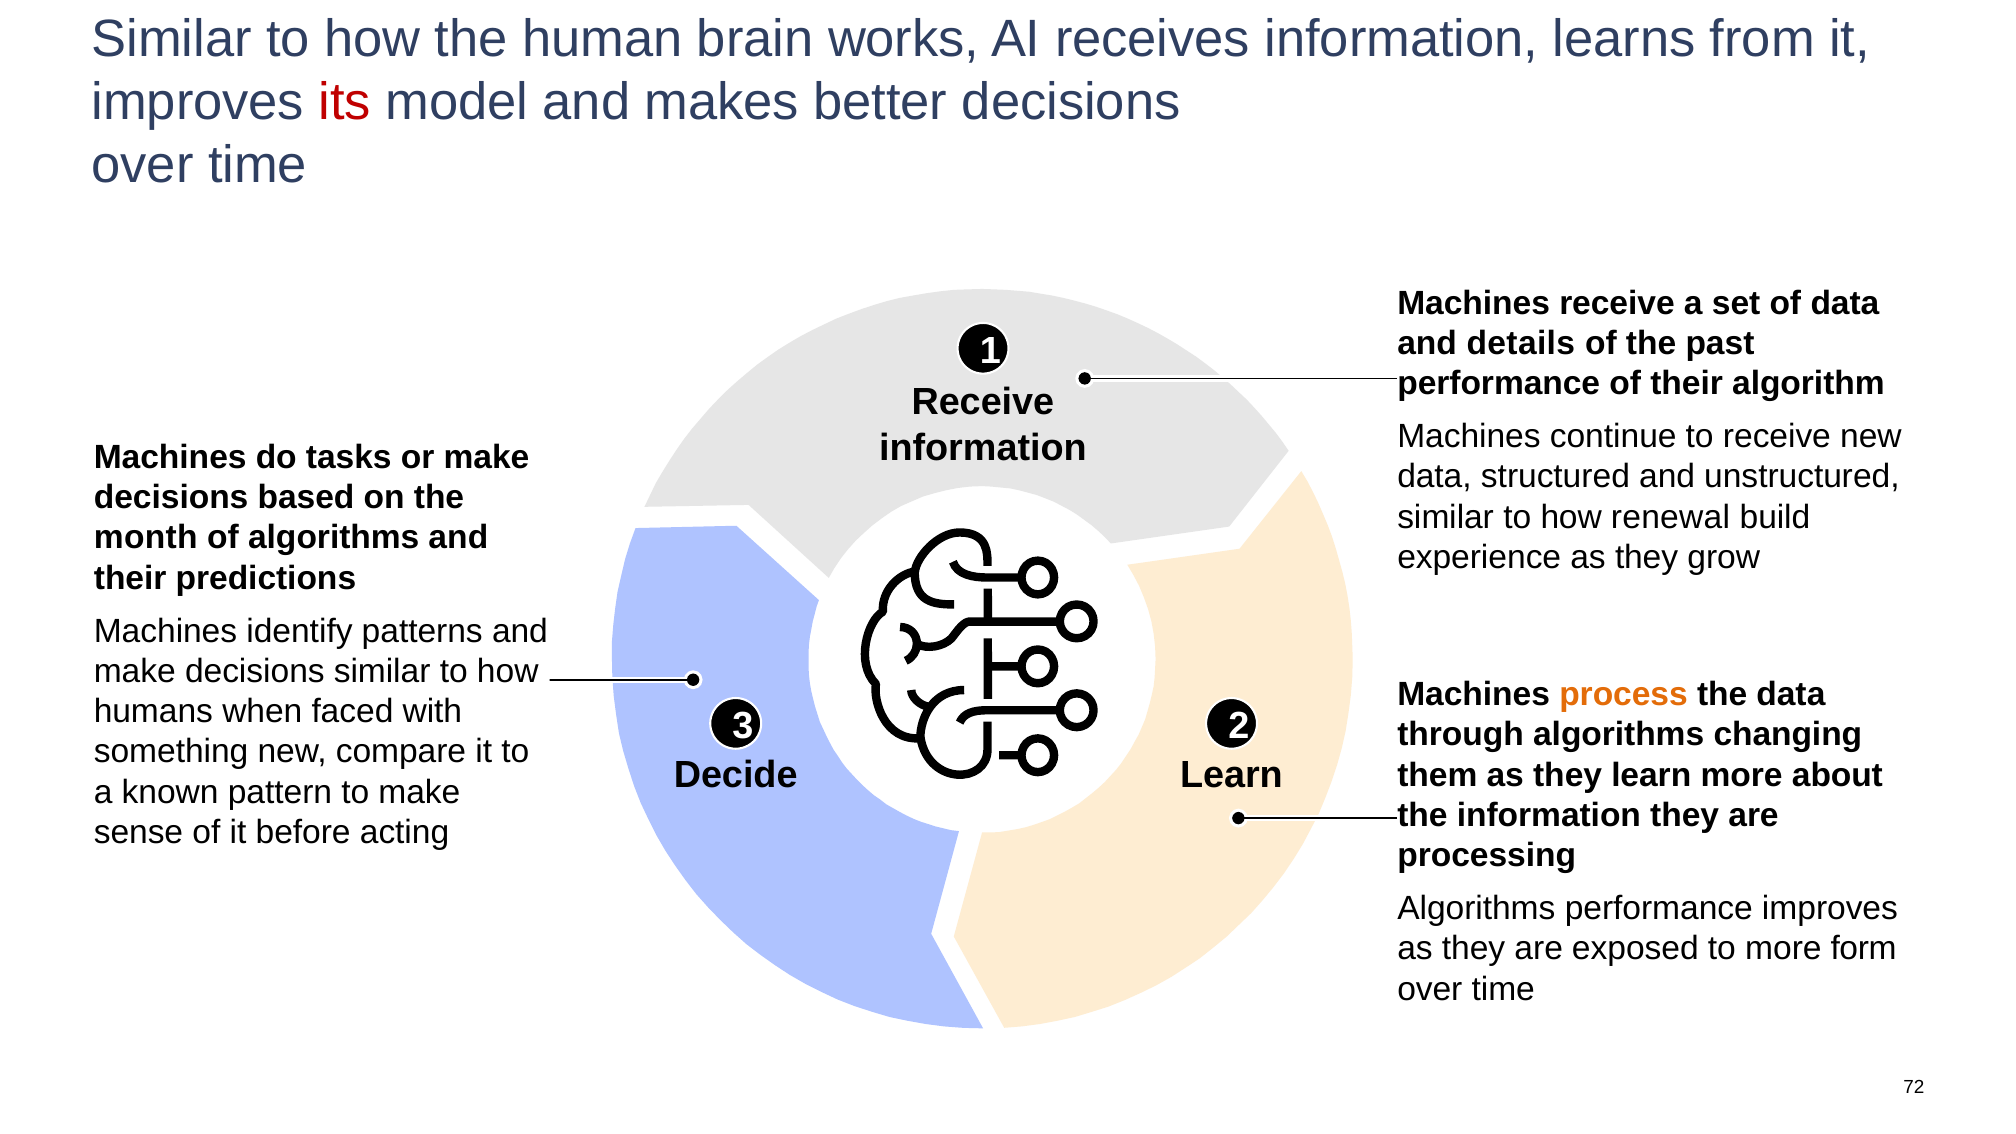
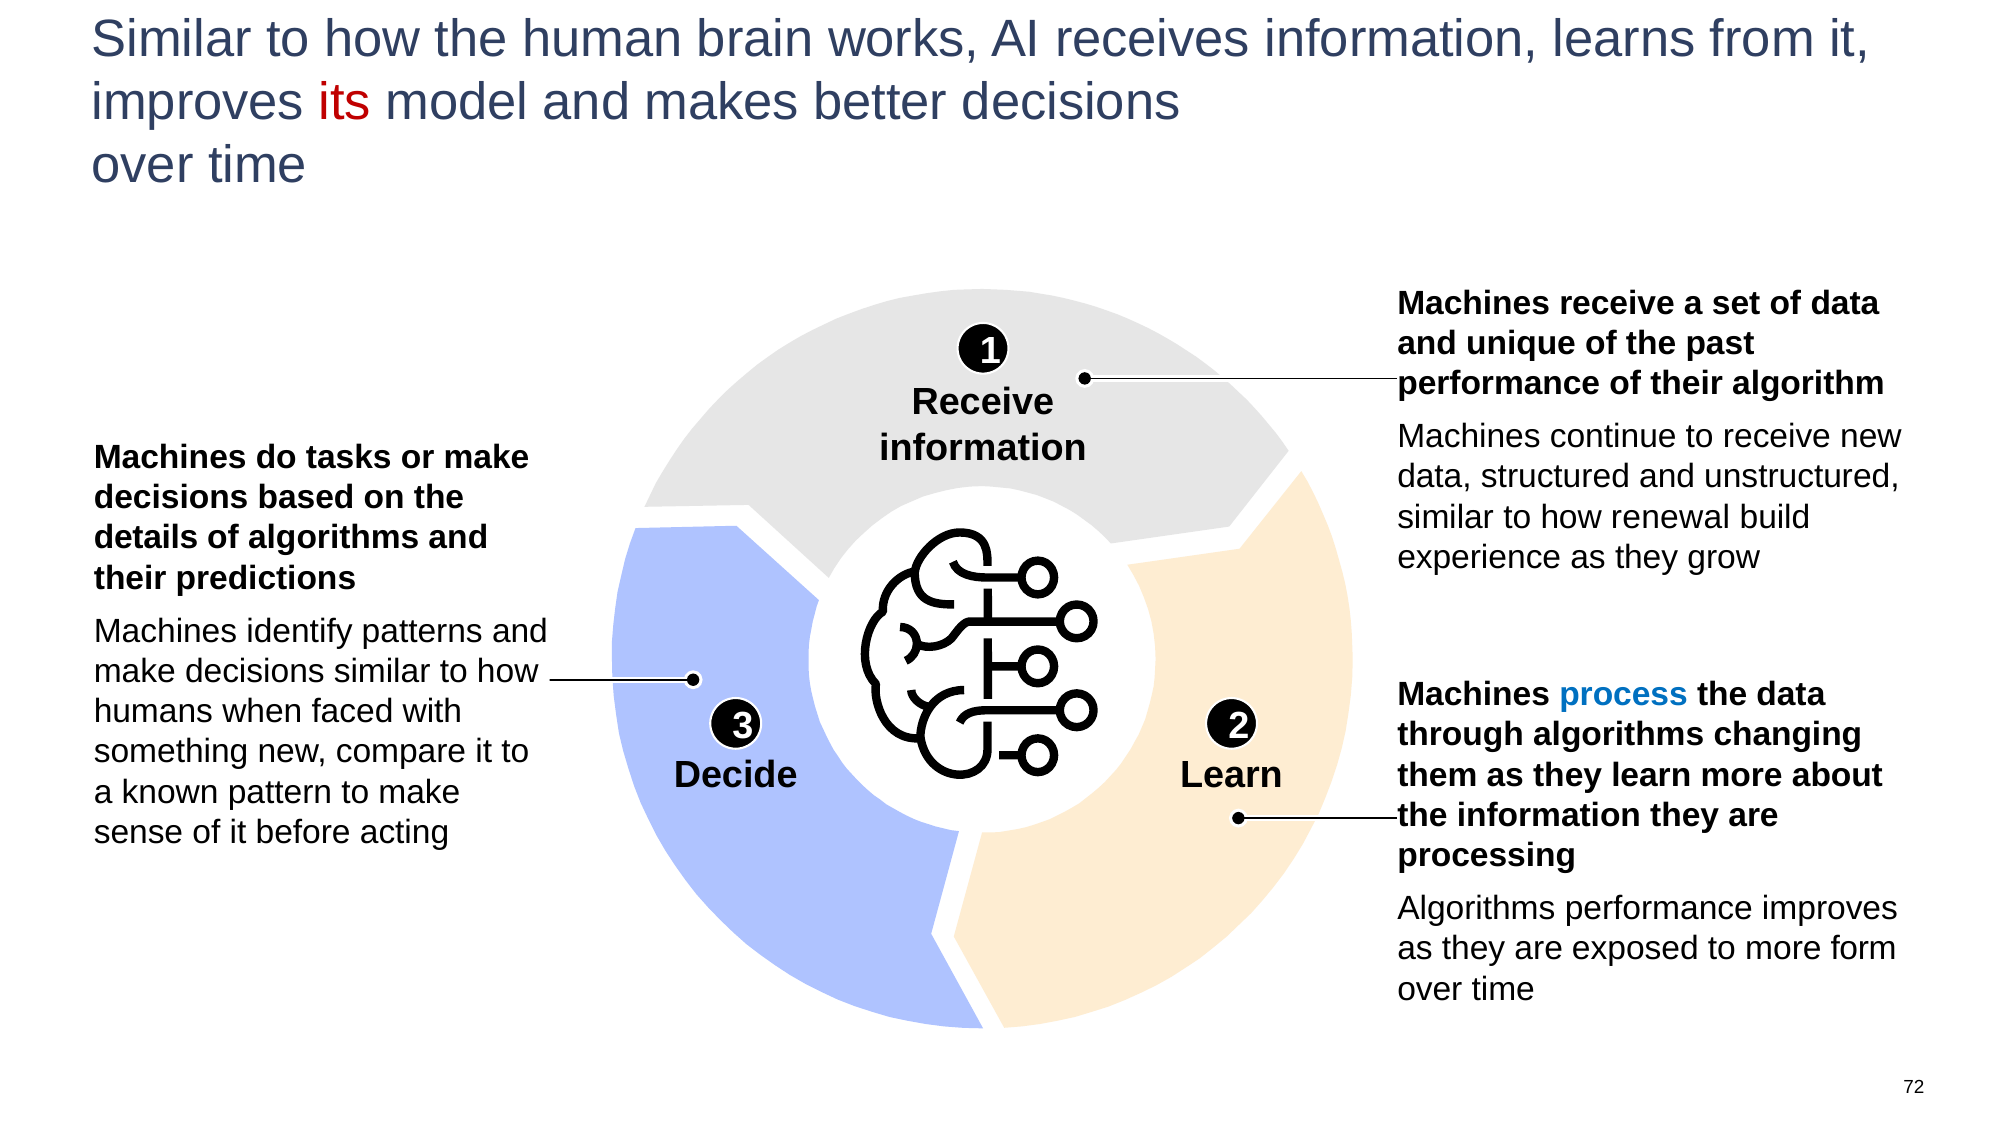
details: details -> unique
month: month -> details
process colour: orange -> blue
